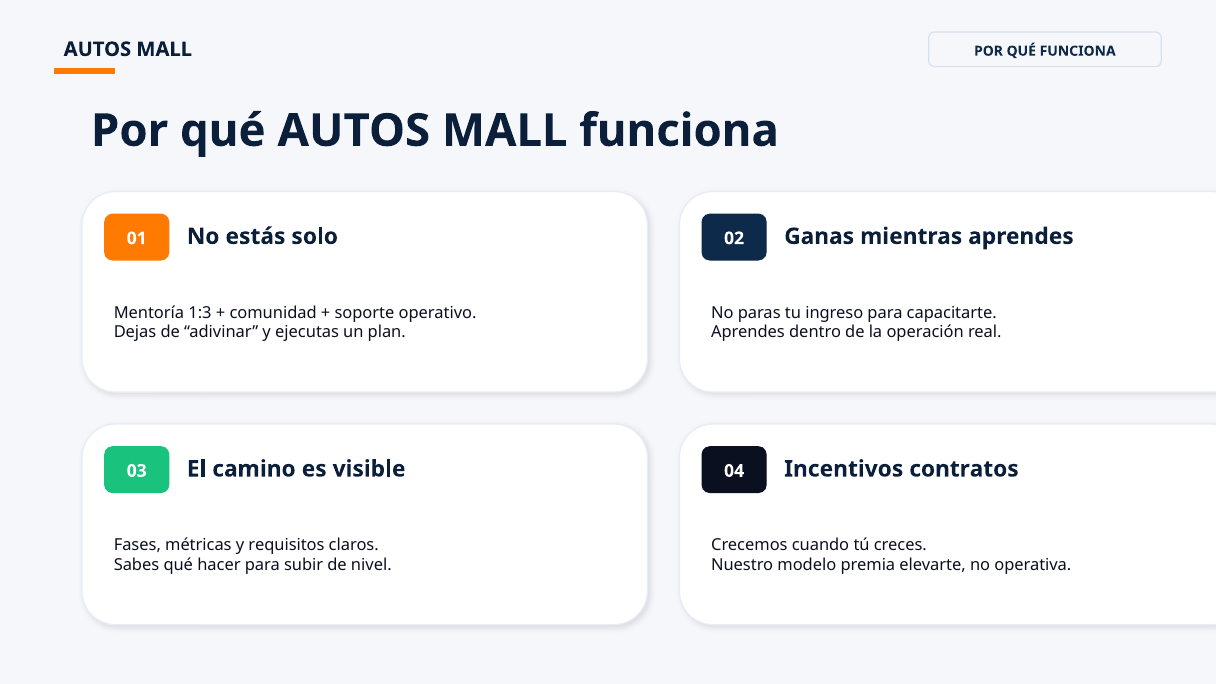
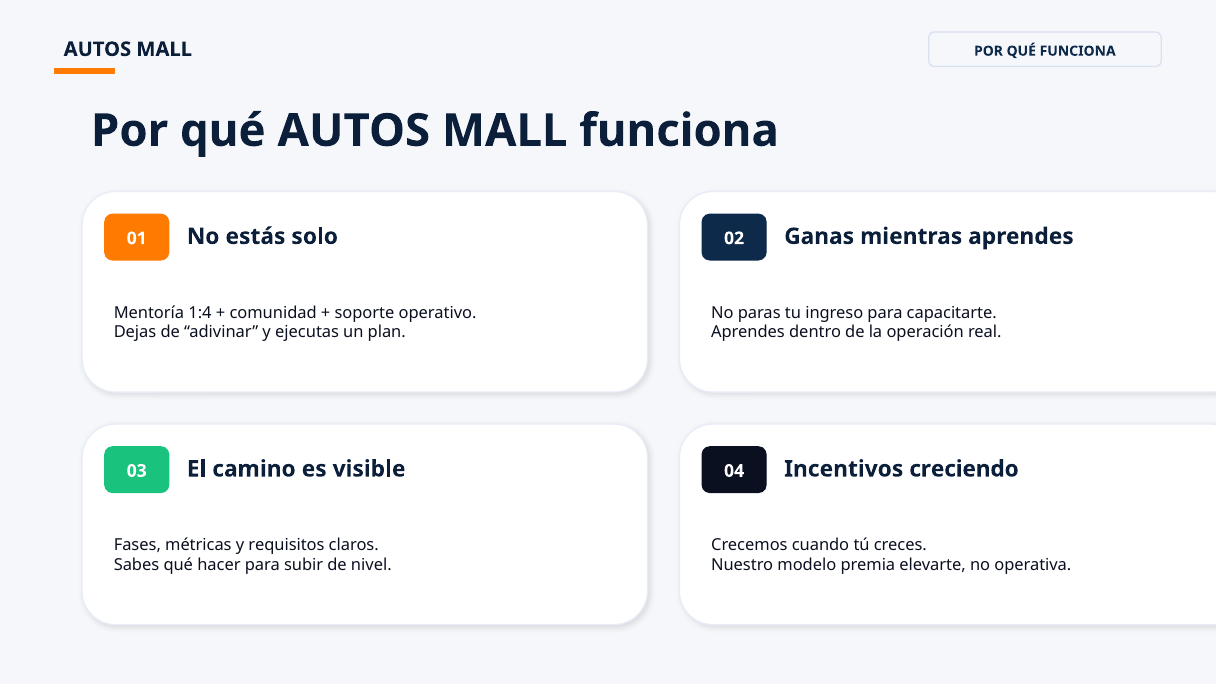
1:3: 1:3 -> 1:4
contratos: contratos -> creciendo
